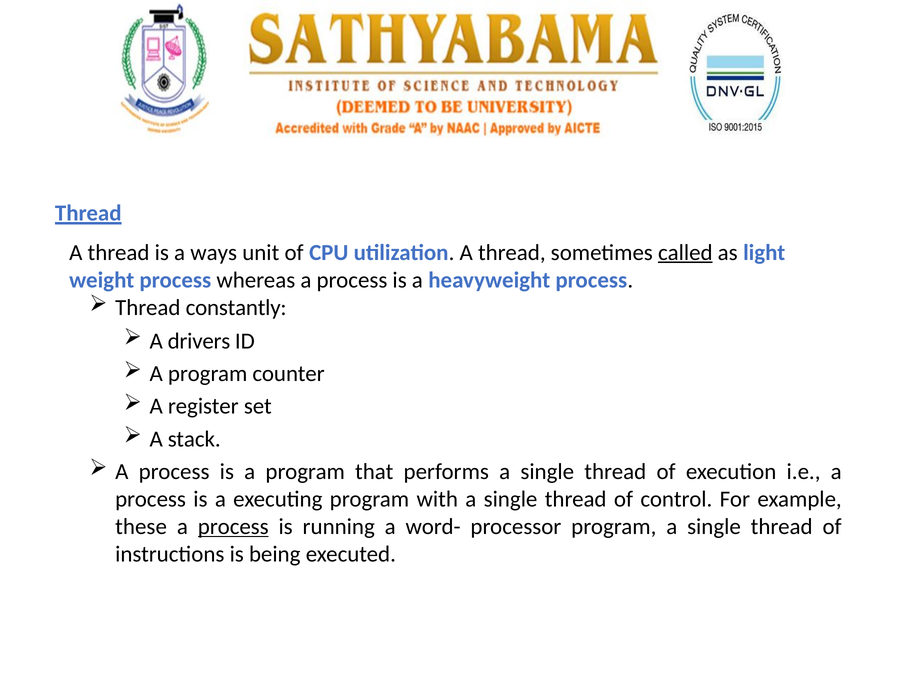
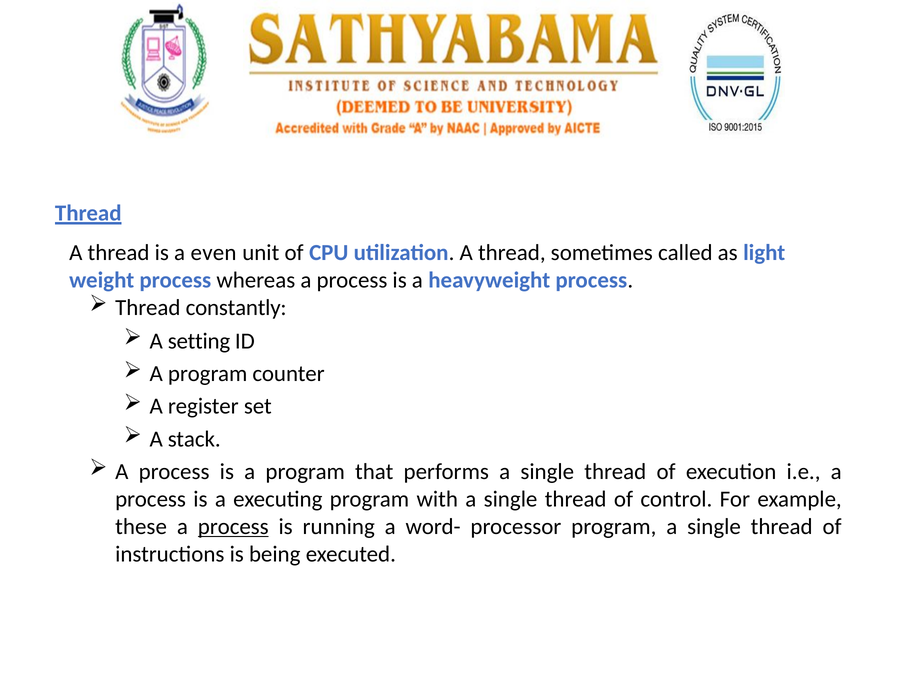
ways: ways -> even
called underline: present -> none
drivers: drivers -> setting
